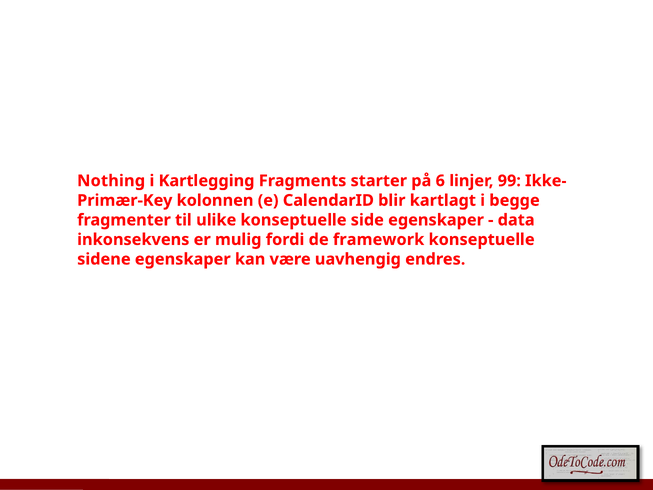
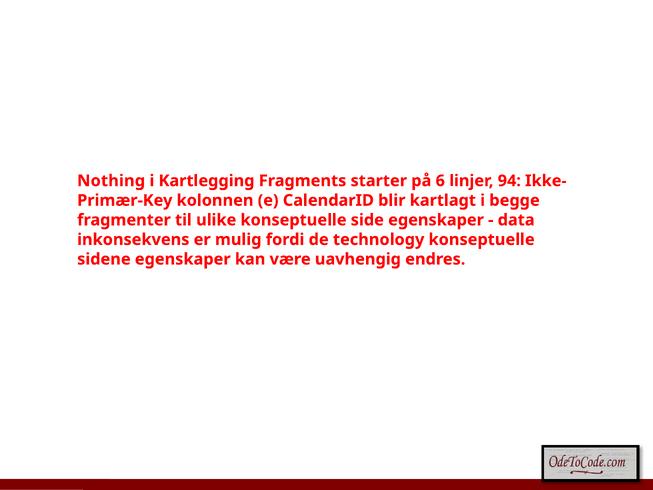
99: 99 -> 94
framework: framework -> technology
